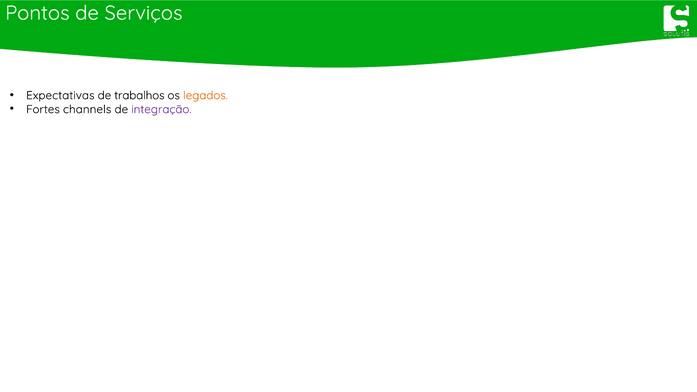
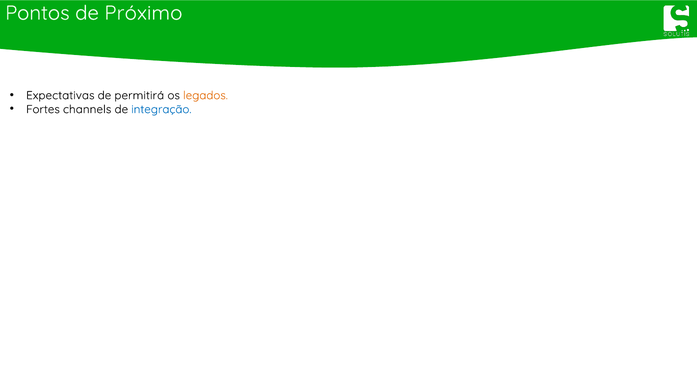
Serviços: Serviços -> Próximo
trabalhos: trabalhos -> permitirá
integração colour: purple -> blue
